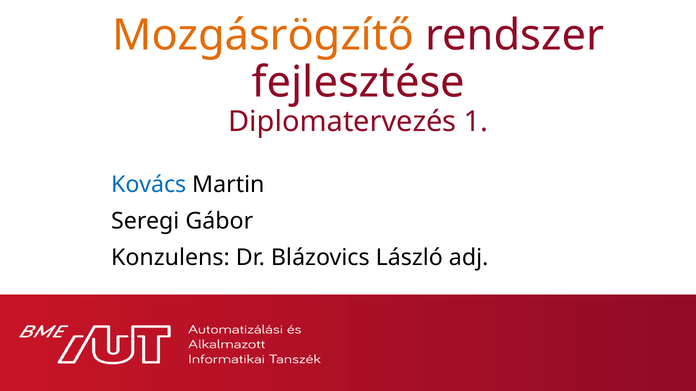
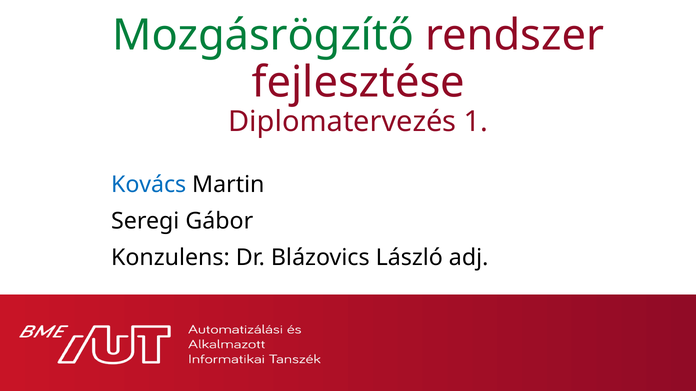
Mozgásrögzítő colour: orange -> green
